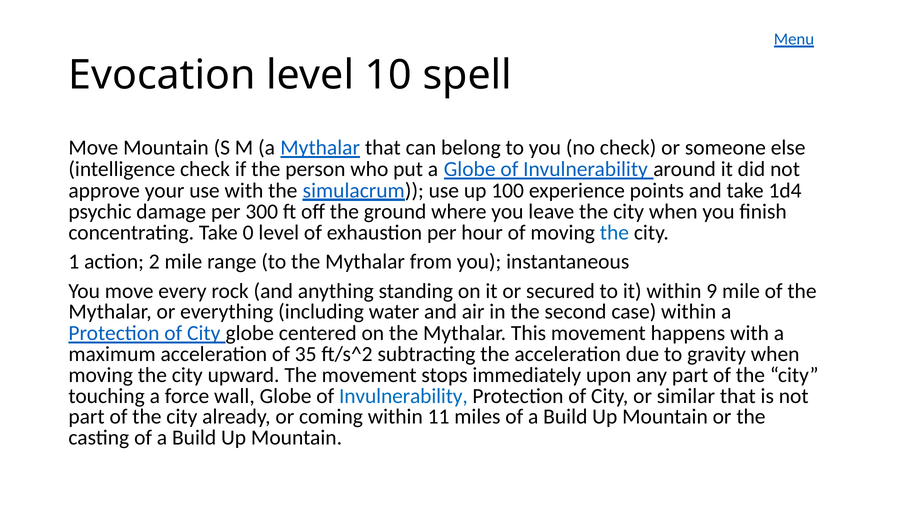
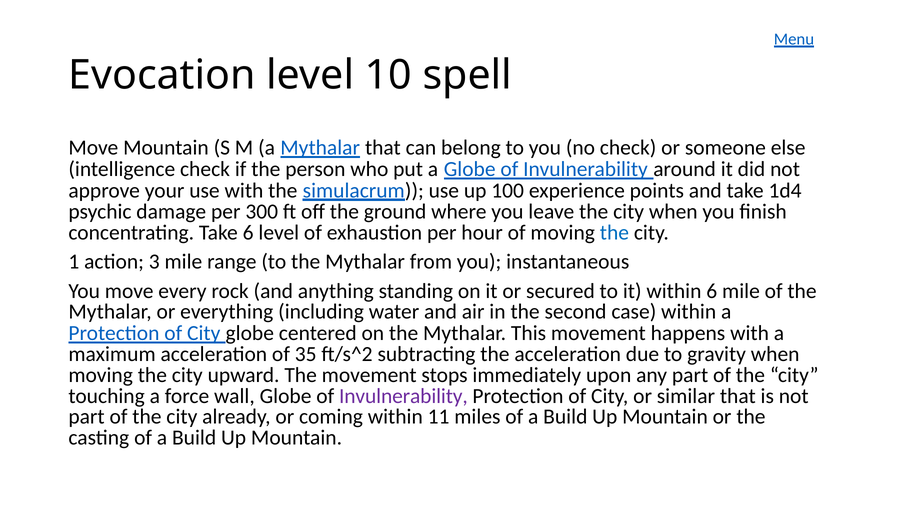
Take 0: 0 -> 6
2: 2 -> 3
within 9: 9 -> 6
Invulnerability at (403, 396) colour: blue -> purple
